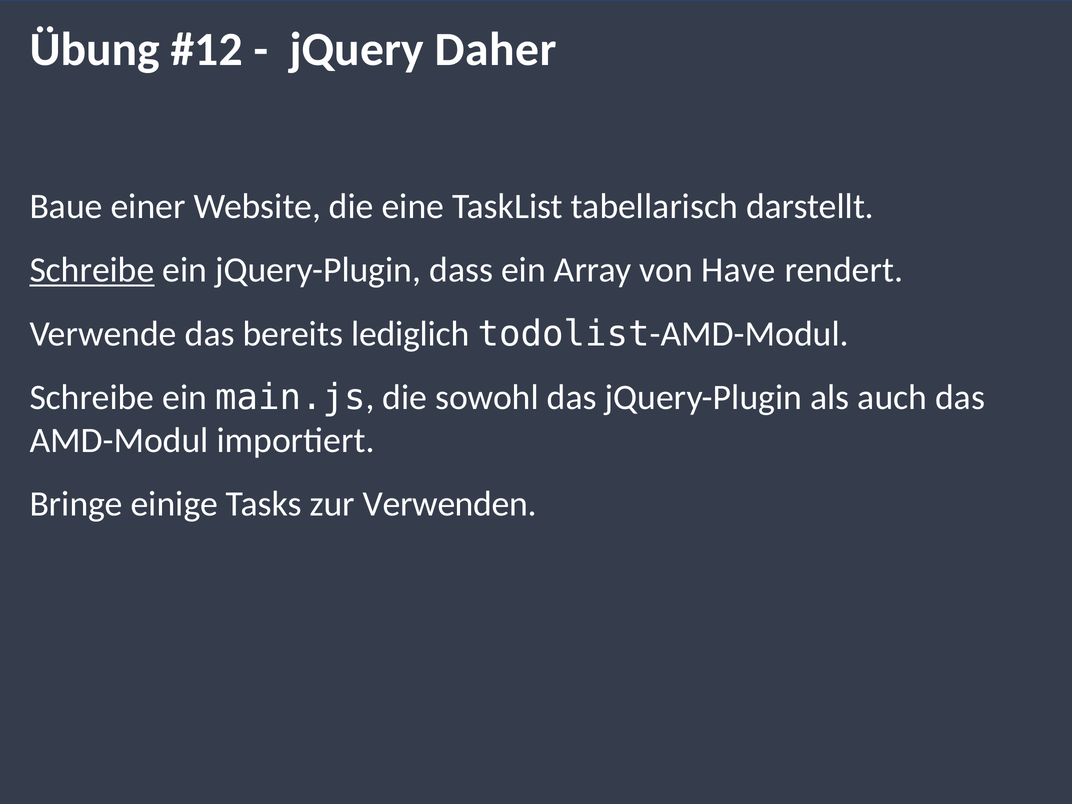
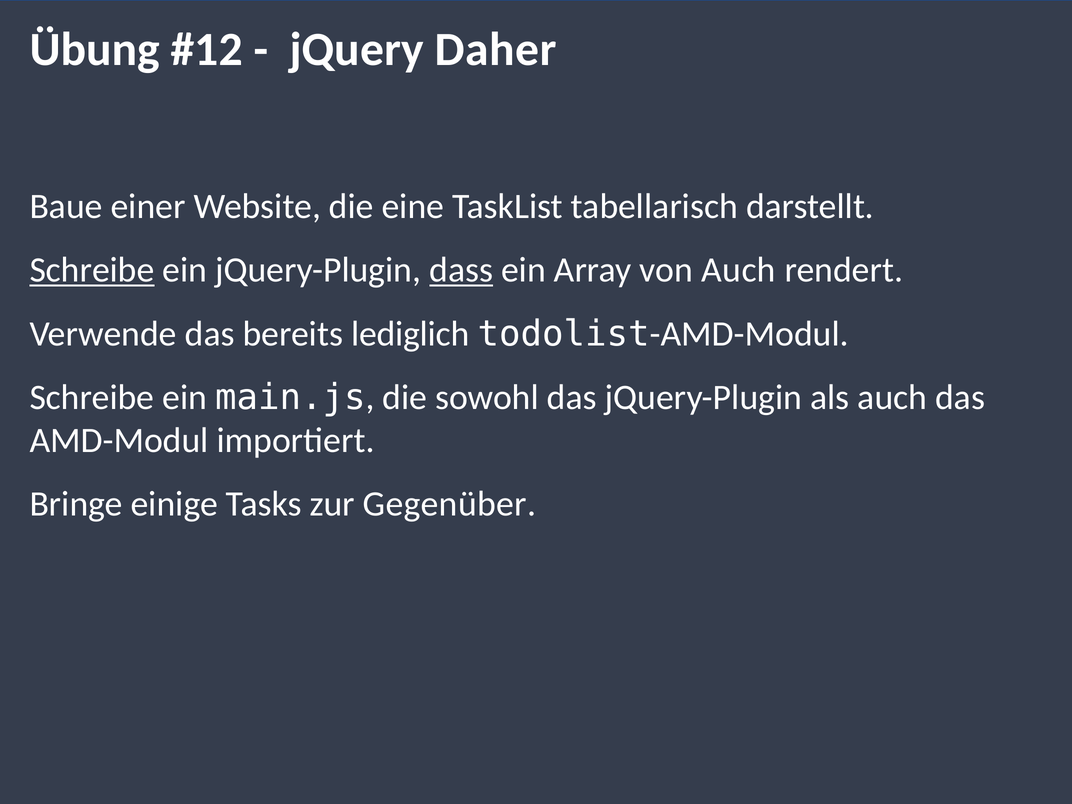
dass underline: none -> present
von Have: Have -> Auch
Verwenden: Verwenden -> Gegenüber
